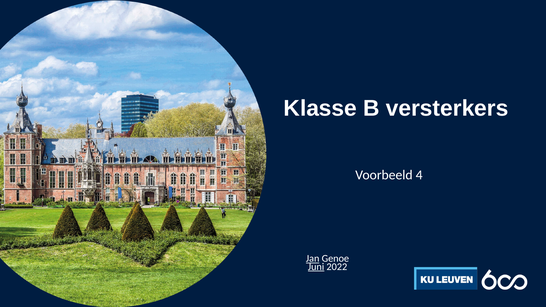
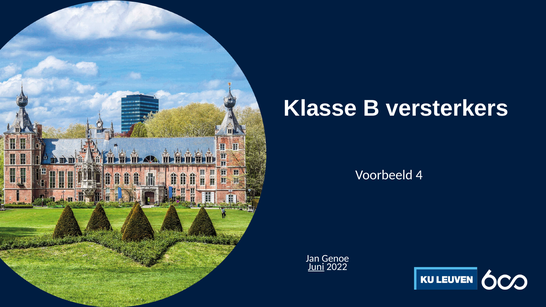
Jan underline: present -> none
